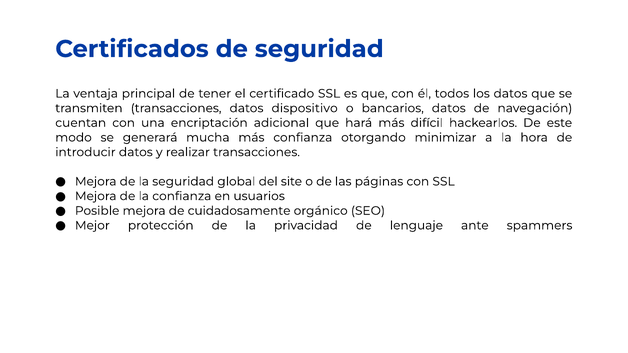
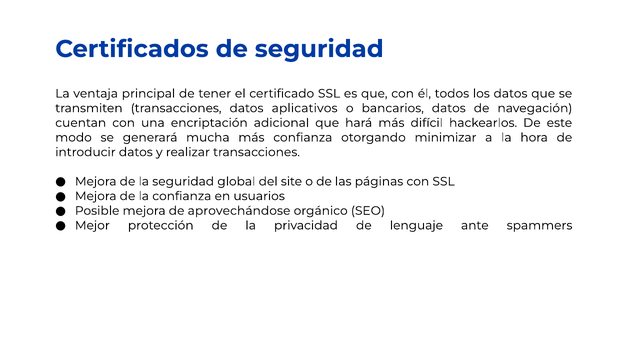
dispositivo: dispositivo -> aplicativos
cuidadosamente: cuidadosamente -> aprovechándose
